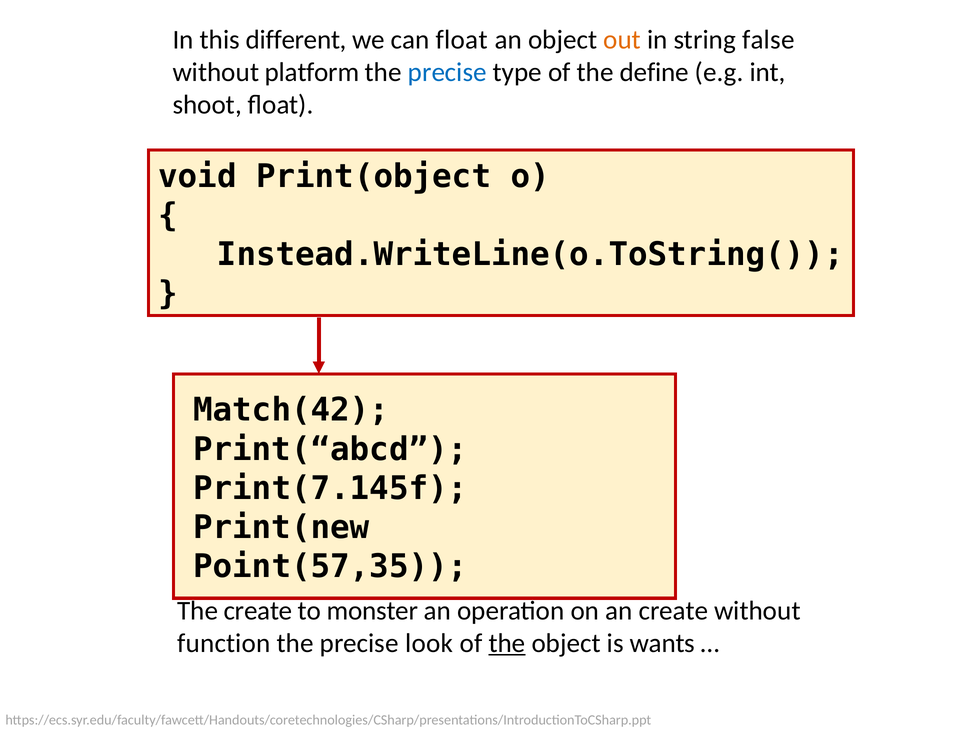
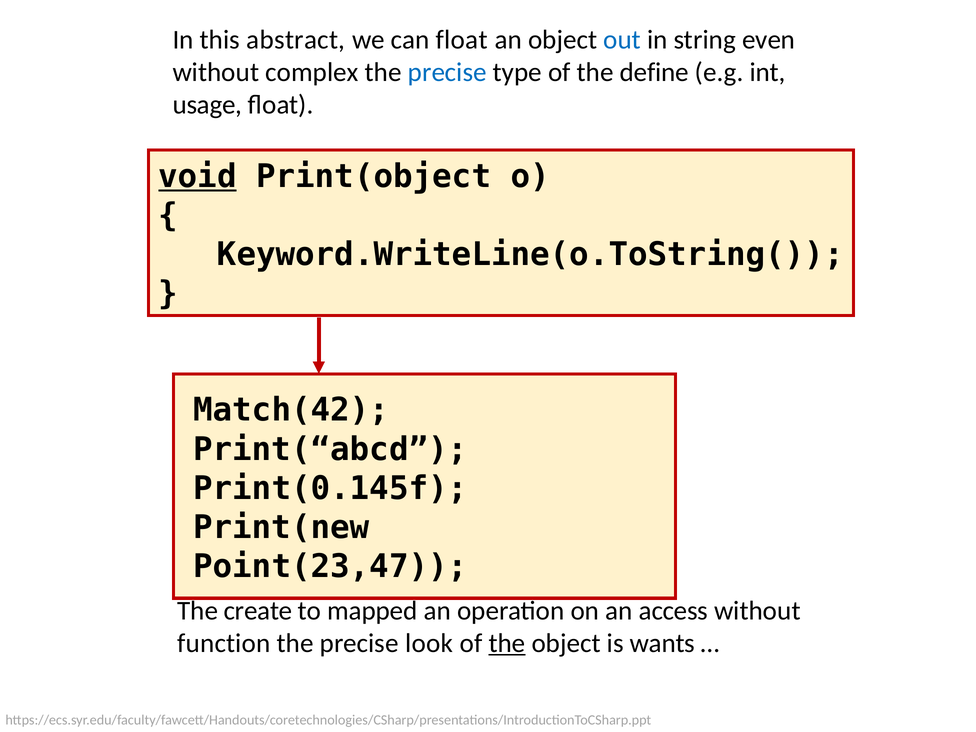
different: different -> abstract
out colour: orange -> blue
false: false -> even
platform: platform -> complex
shoot: shoot -> usage
void underline: none -> present
Instead.WriteLine(o.ToString(: Instead.WriteLine(o.ToString( -> Keyword.WriteLine(o.ToString(
Print(7.145f: Print(7.145f -> Print(0.145f
Point(57,35: Point(57,35 -> Point(23,47
monster: monster -> mapped
an create: create -> access
